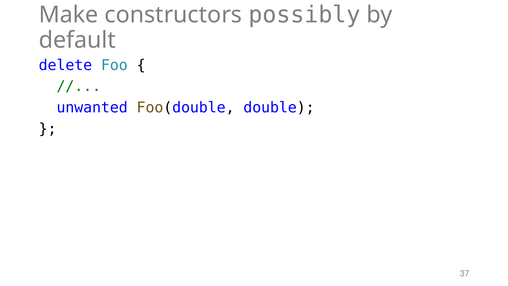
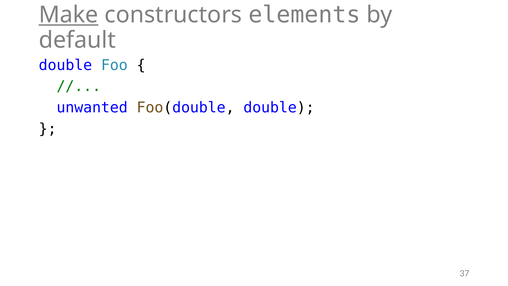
Make underline: none -> present
possibly: possibly -> elements
delete at (65, 65): delete -> double
